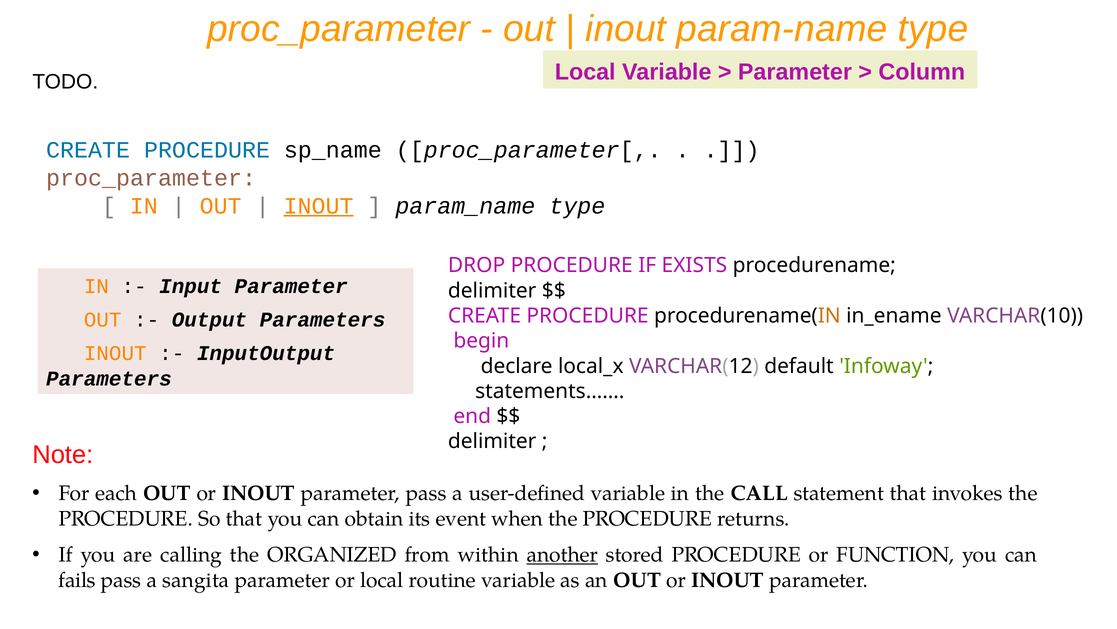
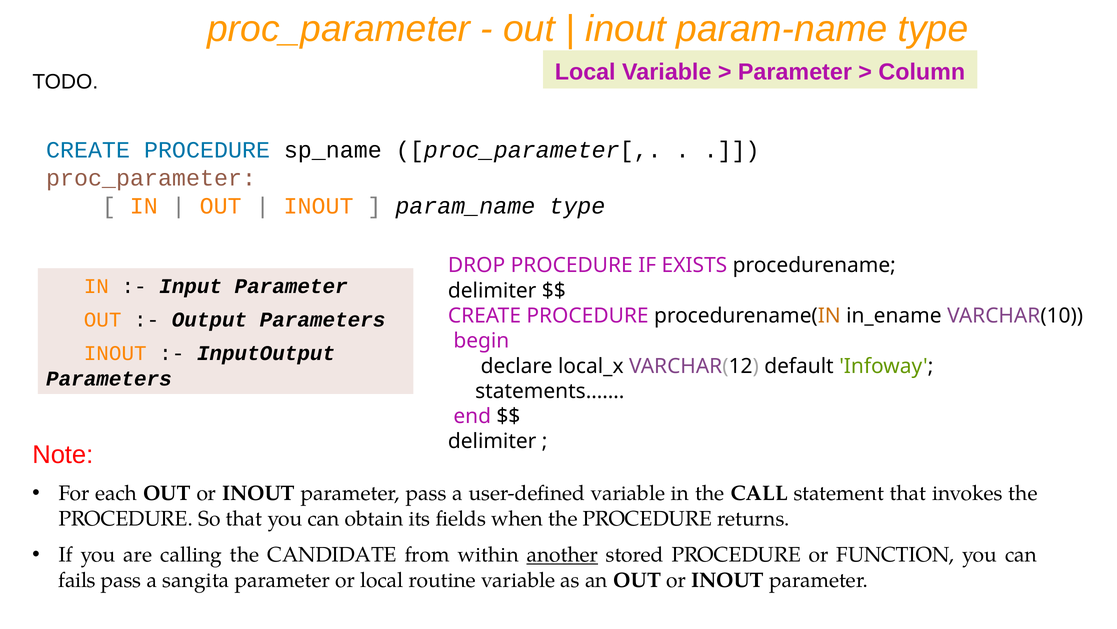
INOUT at (319, 206) underline: present -> none
event: event -> fields
ORGANIZED: ORGANIZED -> CANDIDATE
